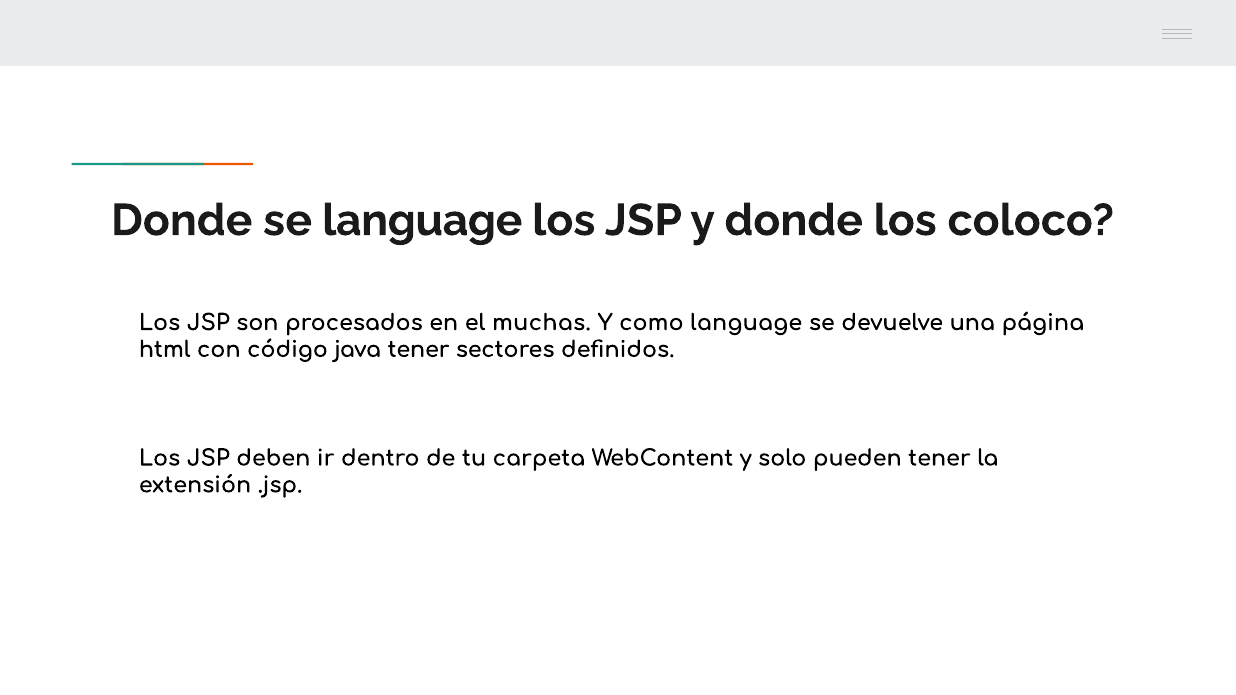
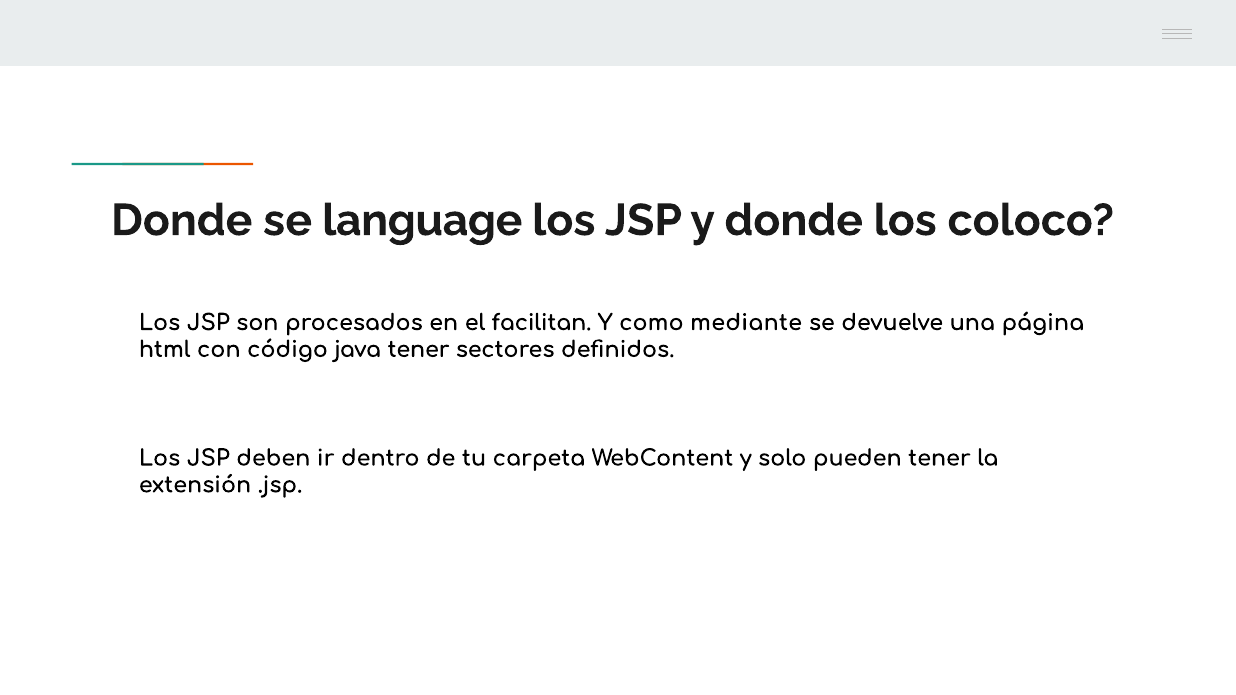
muchas: muchas -> facilitan
como language: language -> mediante
